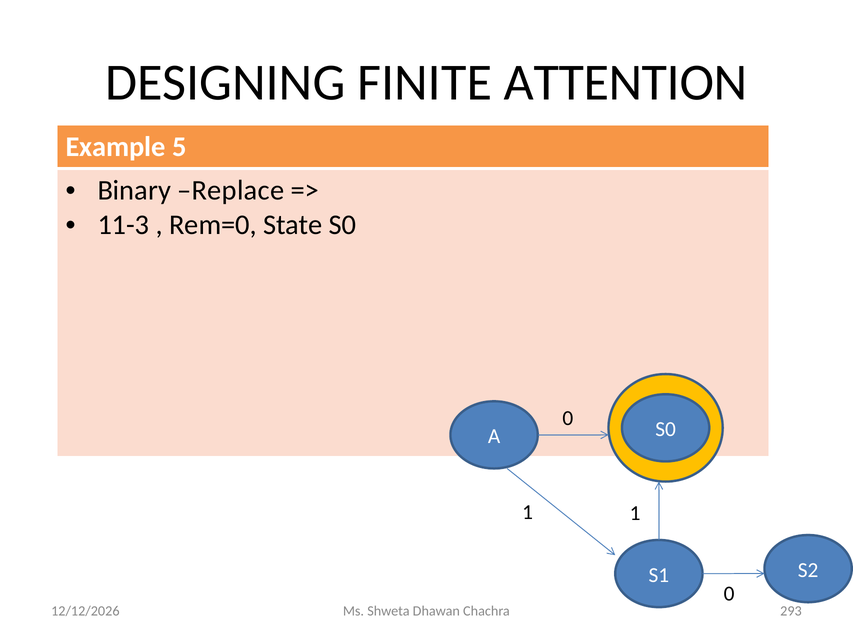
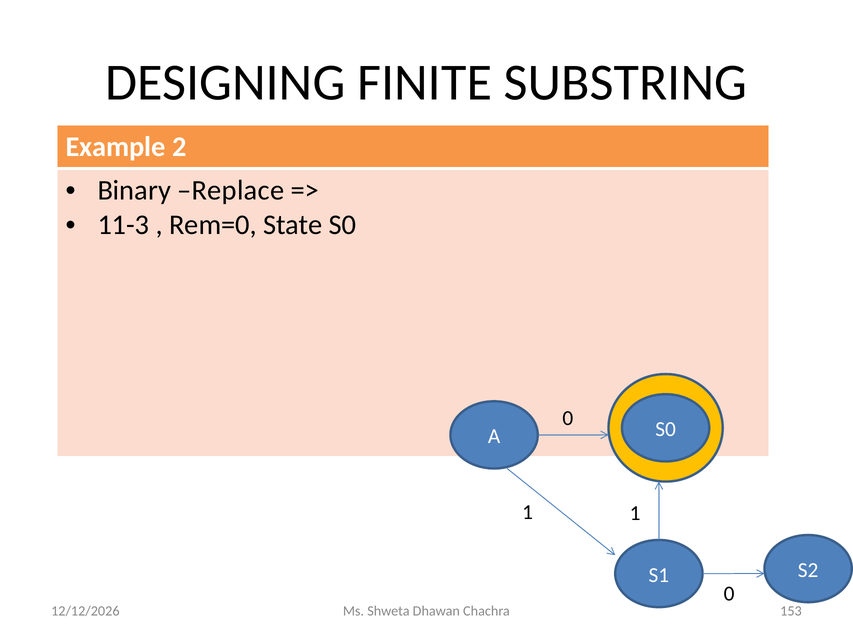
ATTENTION: ATTENTION -> SUBSTRING
5: 5 -> 2
293: 293 -> 153
